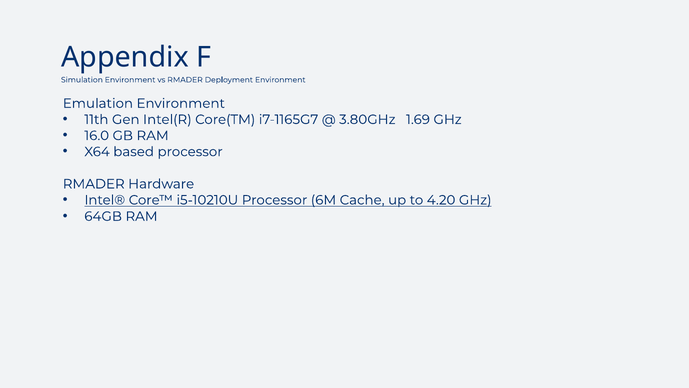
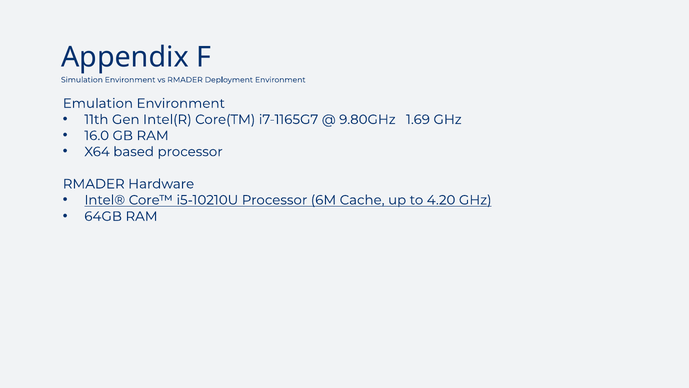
3.80GHz: 3.80GHz -> 9.80GHz
